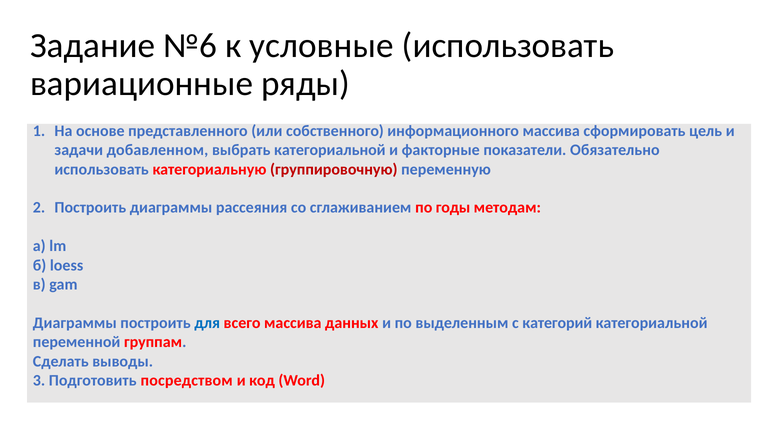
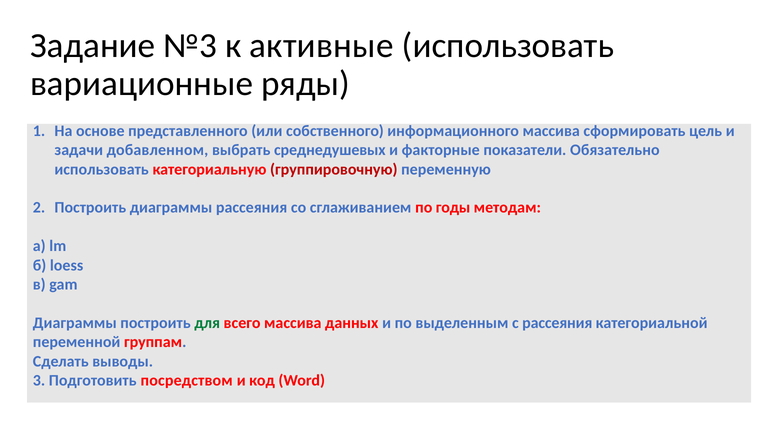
№6: №6 -> №3
условные: условные -> активные
выбрать категориальной: категориальной -> среднедушевых
для colour: blue -> green
с категорий: категорий -> рассеяния
